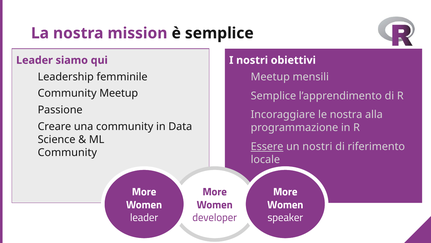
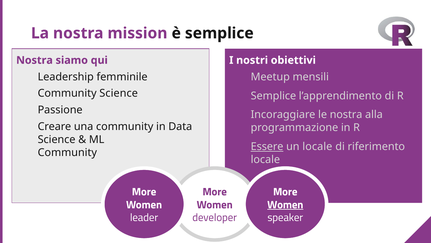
Leader at (34, 60): Leader -> Nostra
Community Meetup: Meetup -> Science
un nostri: nostri -> locale
Women at (285, 204) underline: none -> present
